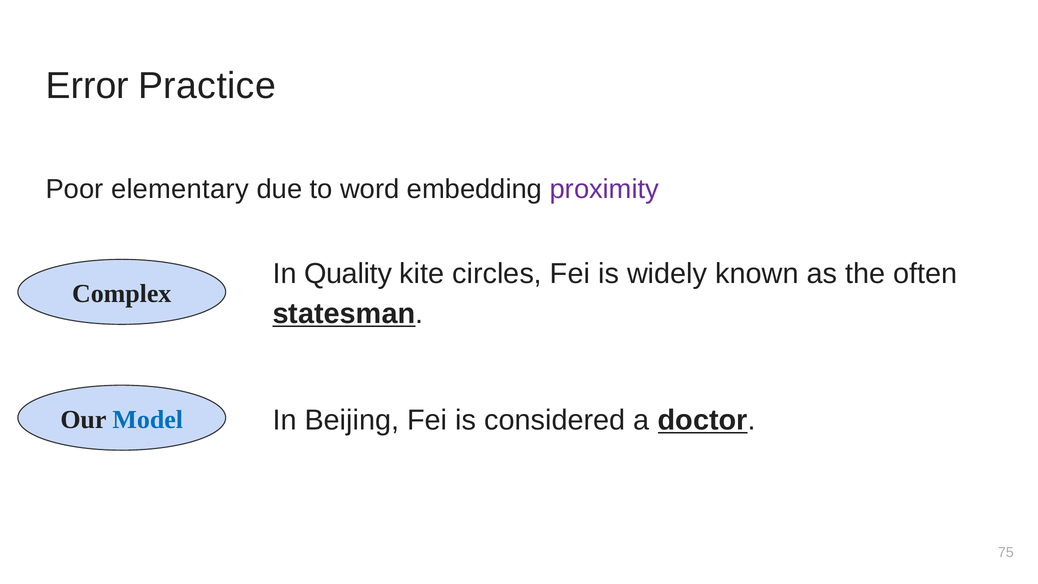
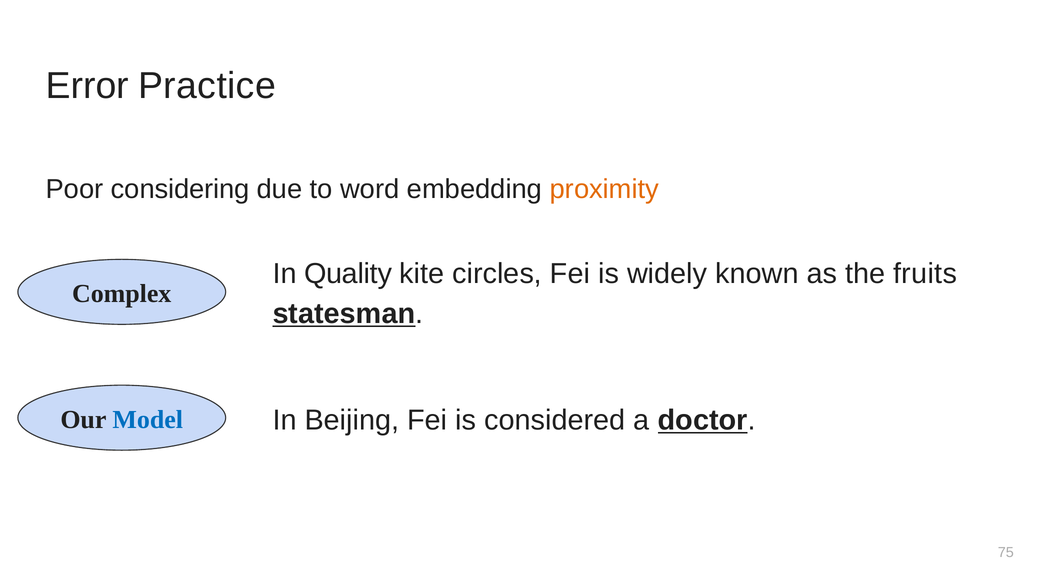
elementary: elementary -> considering
proximity colour: purple -> orange
often: often -> fruits
